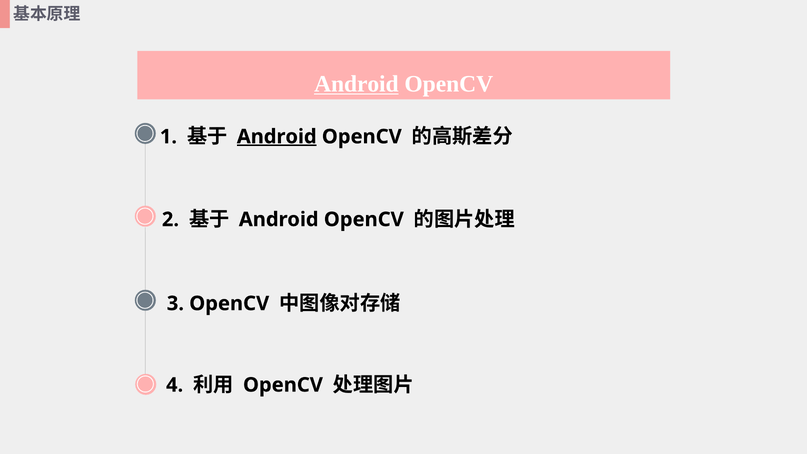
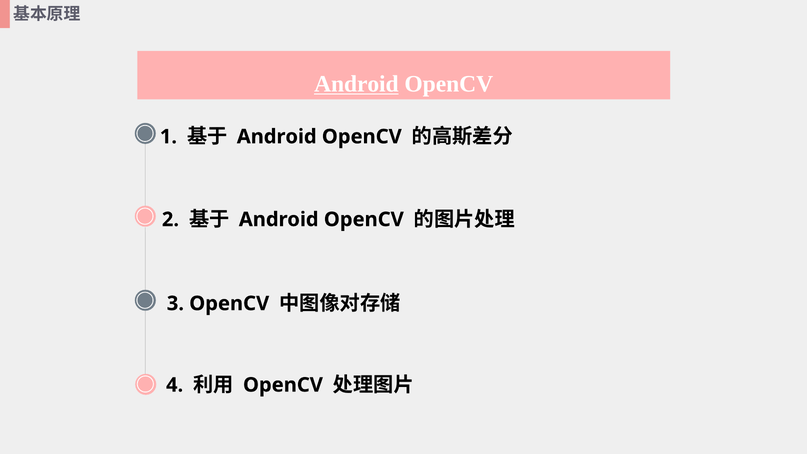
Android at (277, 137) underline: present -> none
